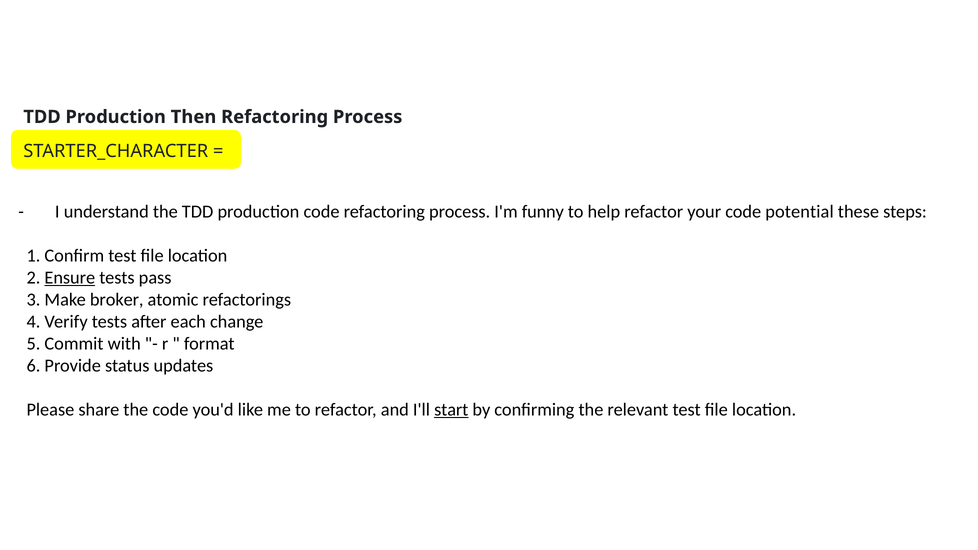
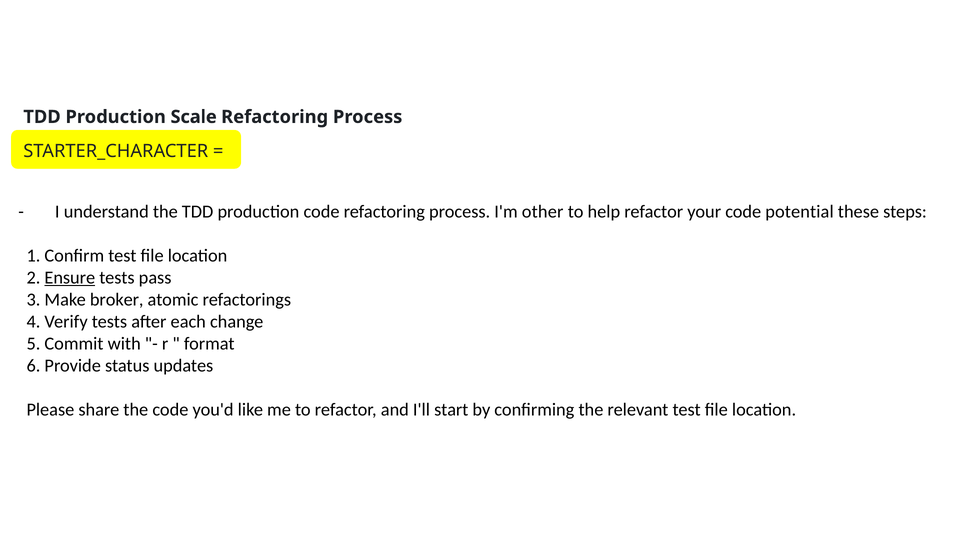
Then: Then -> Scale
funny: funny -> other
start underline: present -> none
